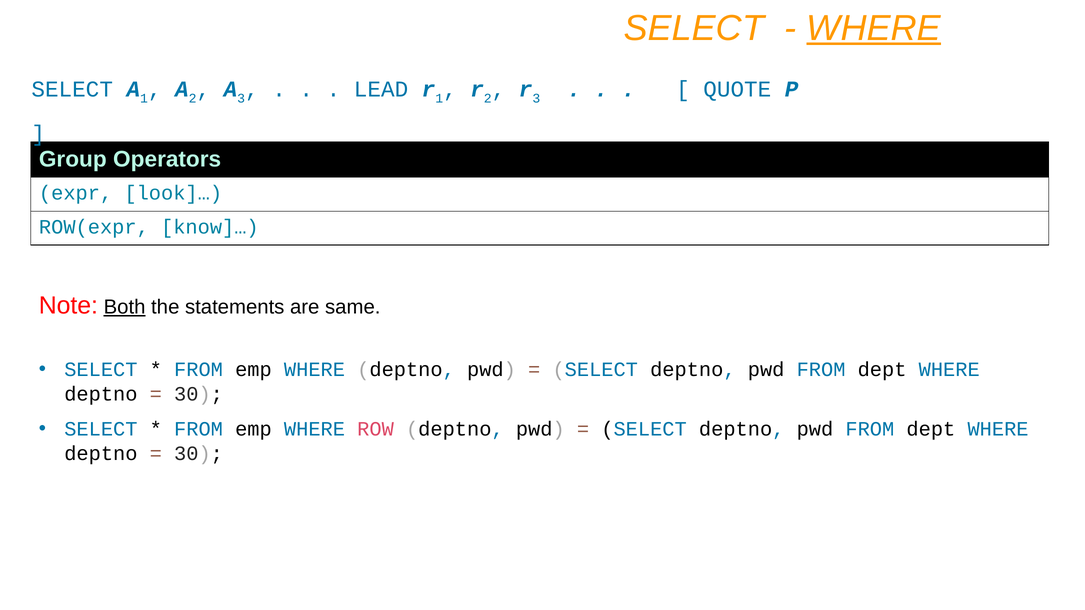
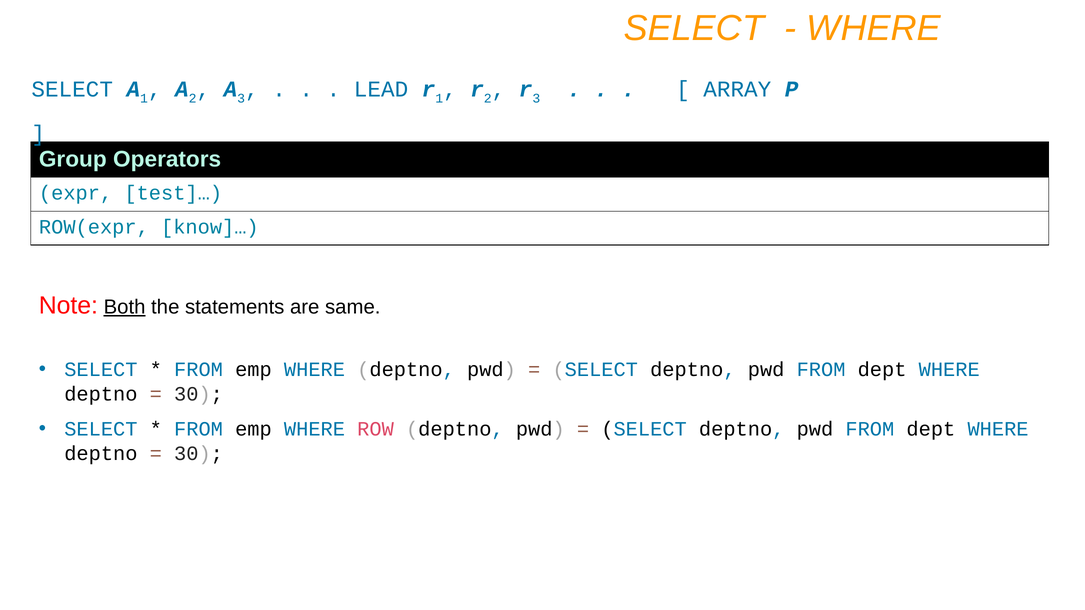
WHERE at (874, 28) underline: present -> none
QUOTE: QUOTE -> ARRAY
look]…: look]… -> test]…
